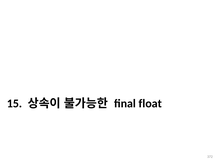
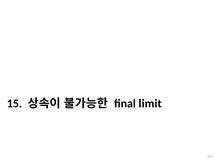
float: float -> limit
